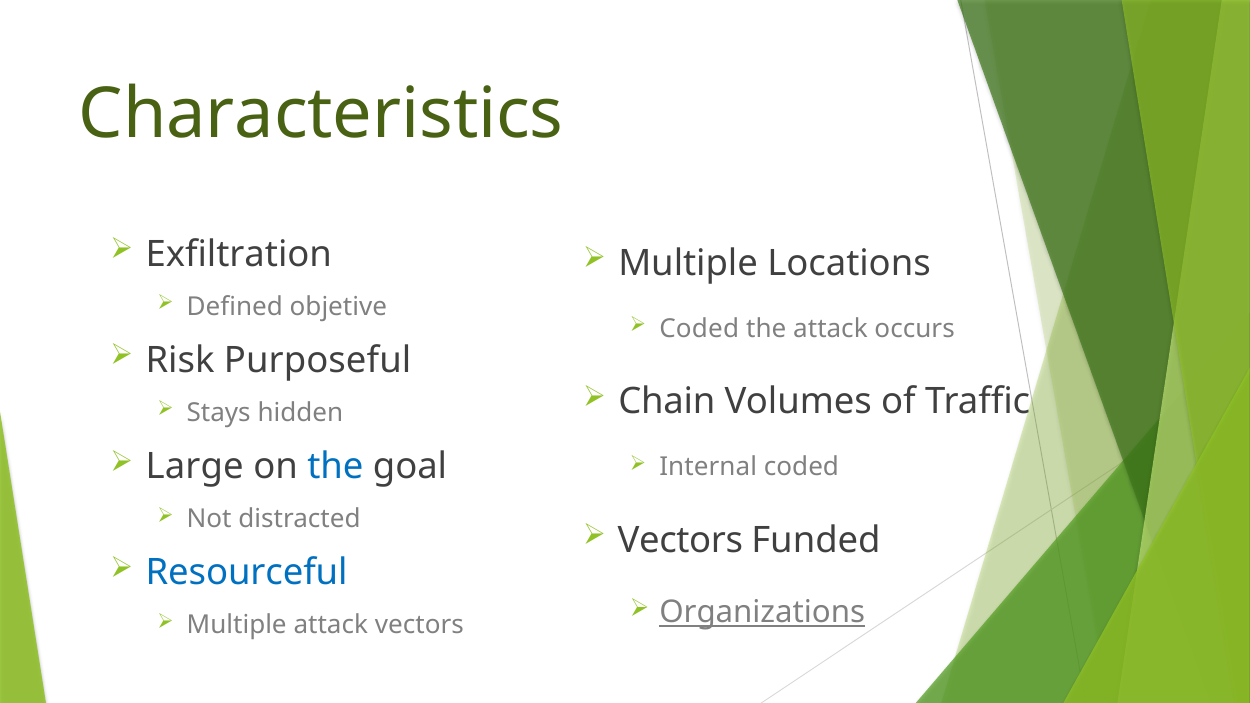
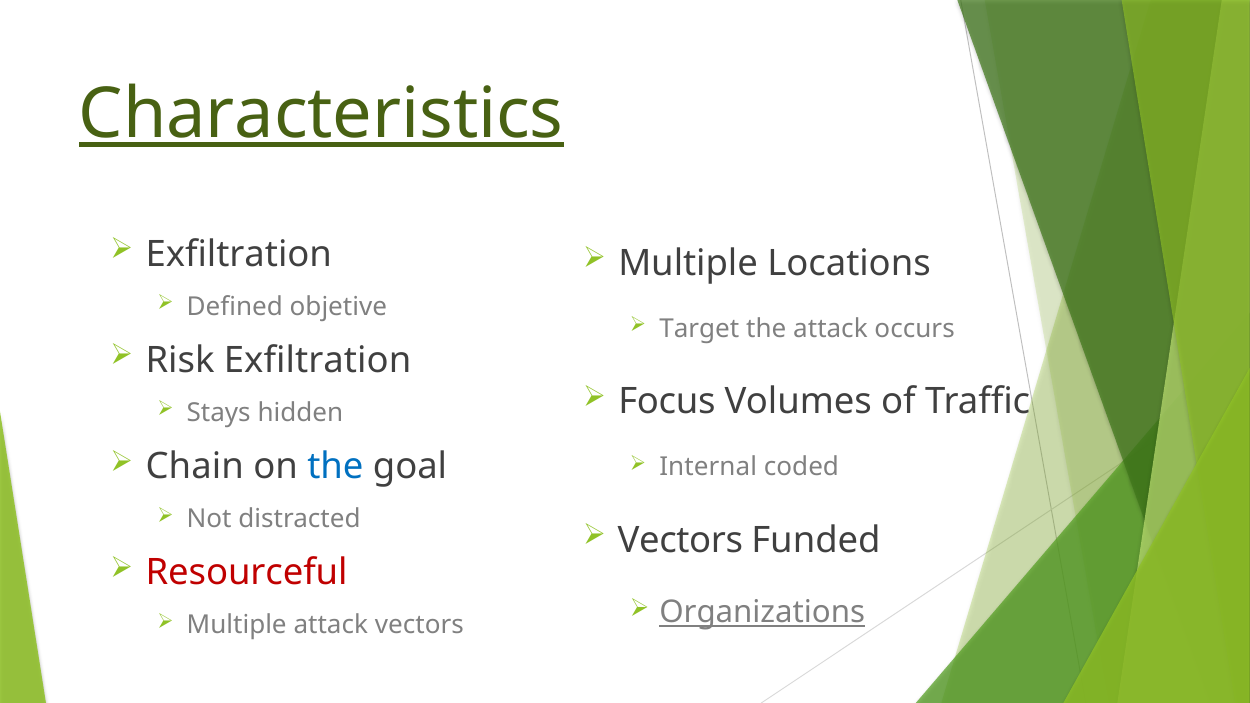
Characteristics underline: none -> present
Coded at (699, 329): Coded -> Target
Risk Purposeful: Purposeful -> Exfiltration
Chain: Chain -> Focus
Large: Large -> Chain
Resourceful colour: blue -> red
